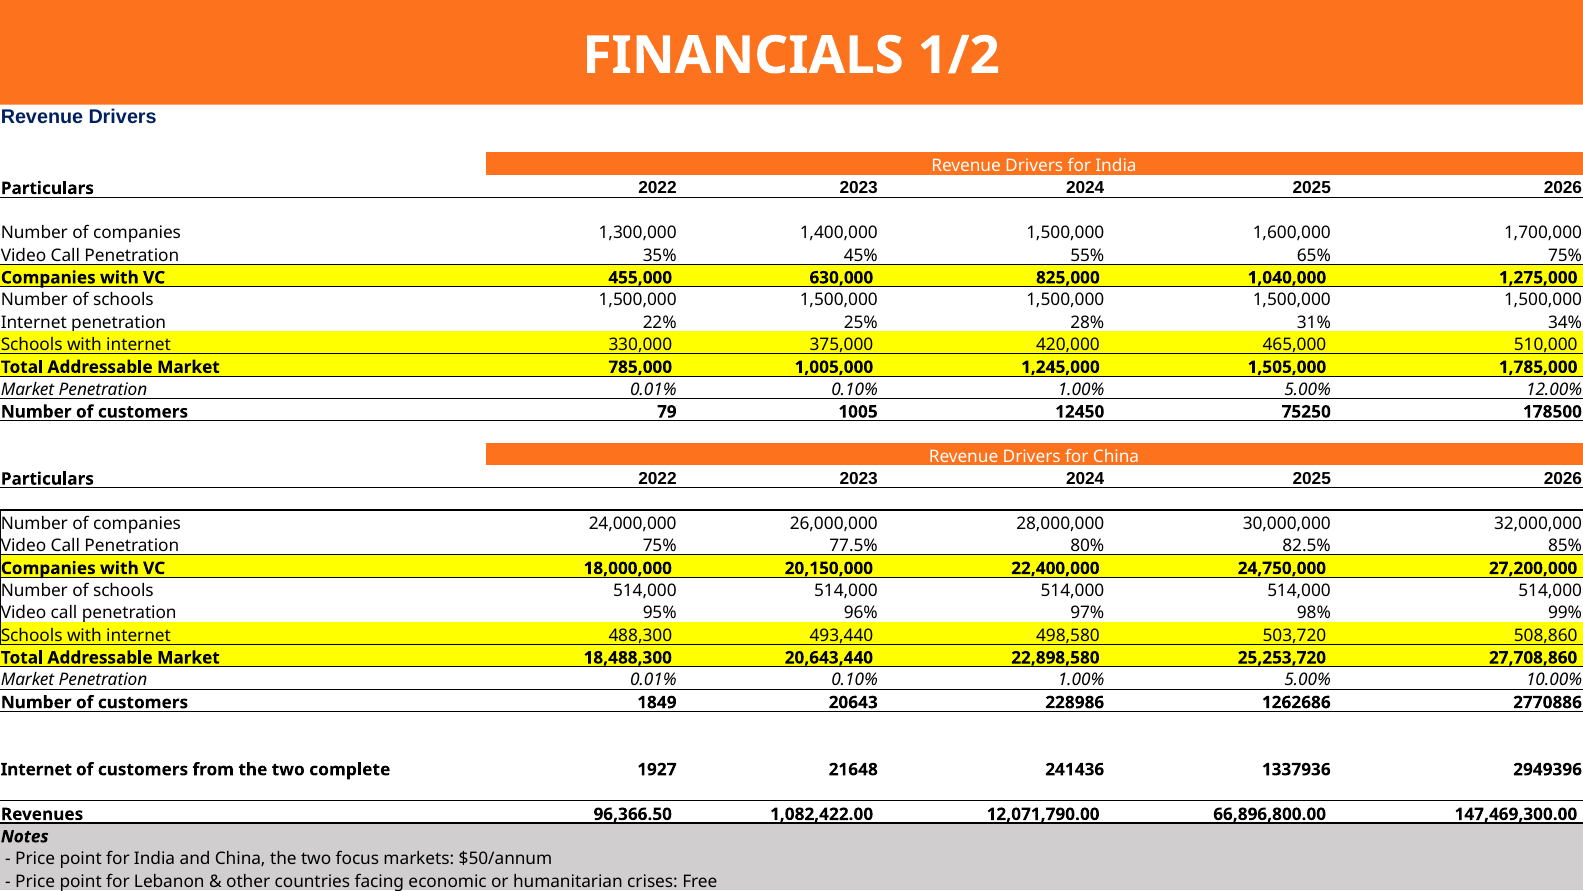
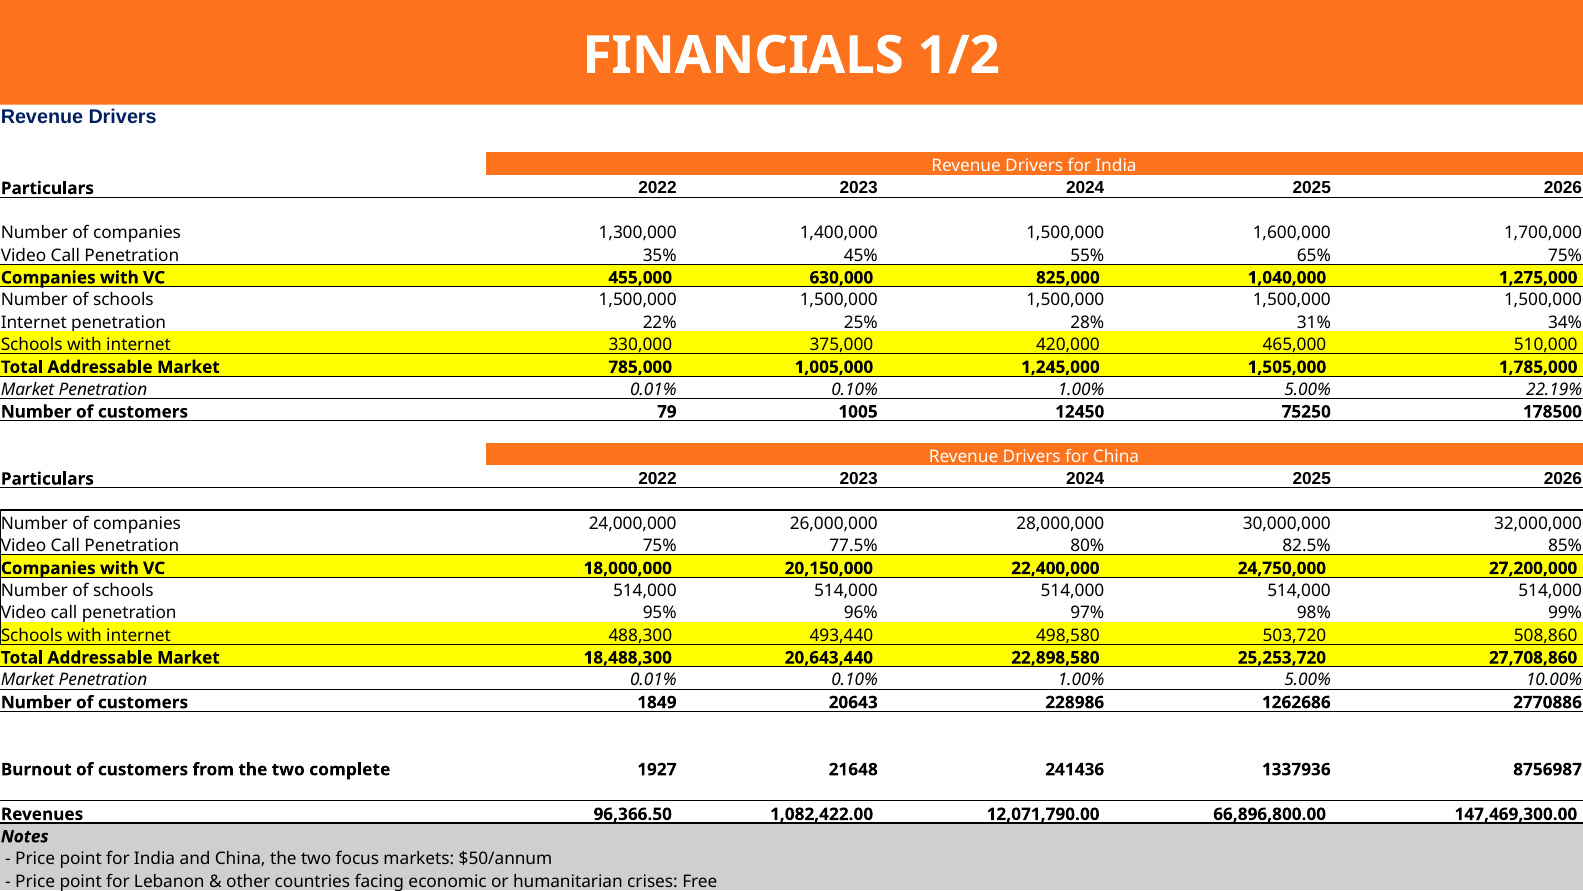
12.00%: 12.00% -> 22.19%
Internet at (36, 769): Internet -> Burnout
2949396: 2949396 -> 8756987
